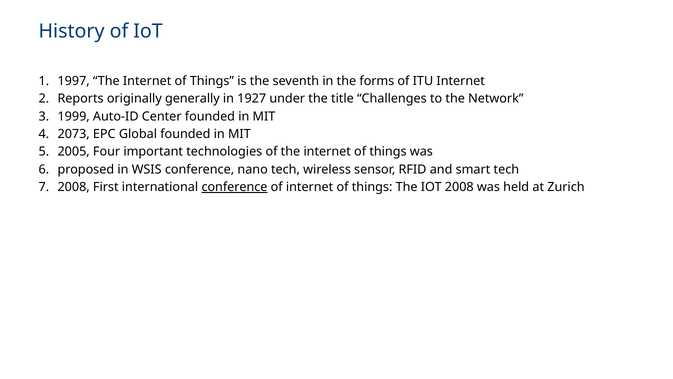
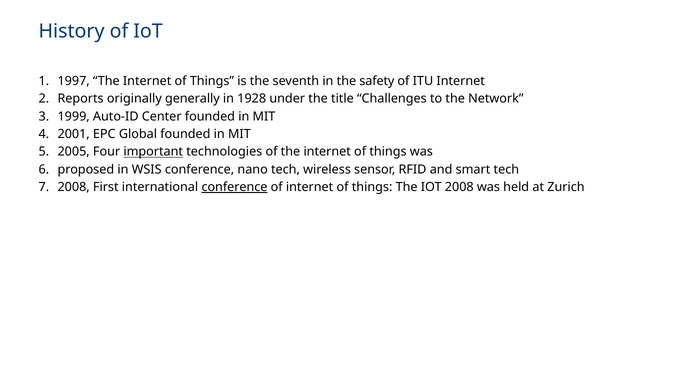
forms: forms -> safety
1927: 1927 -> 1928
2073: 2073 -> 2001
important underline: none -> present
